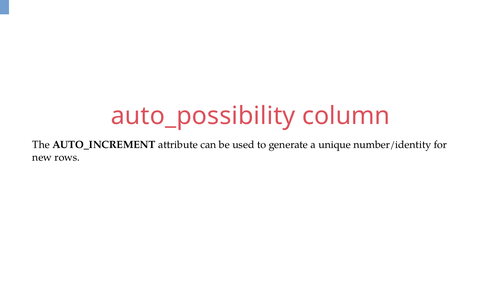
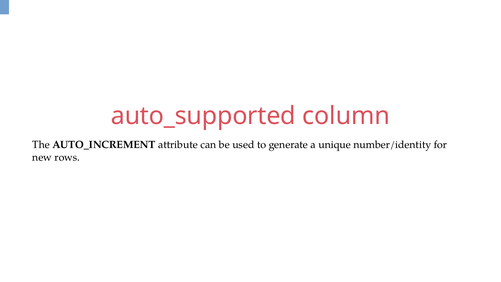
auto_possibility: auto_possibility -> auto_supported
